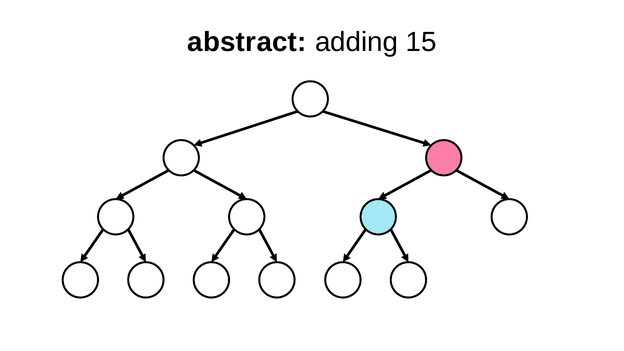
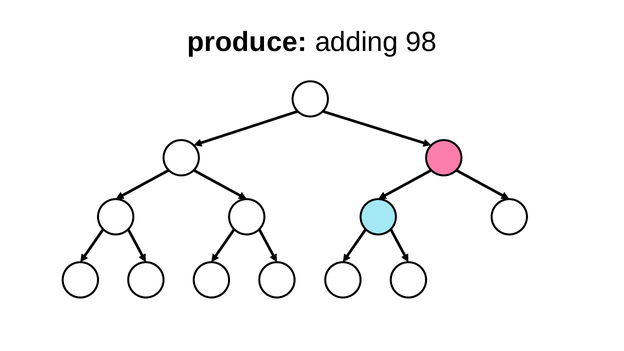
abstract: abstract -> produce
15: 15 -> 98
